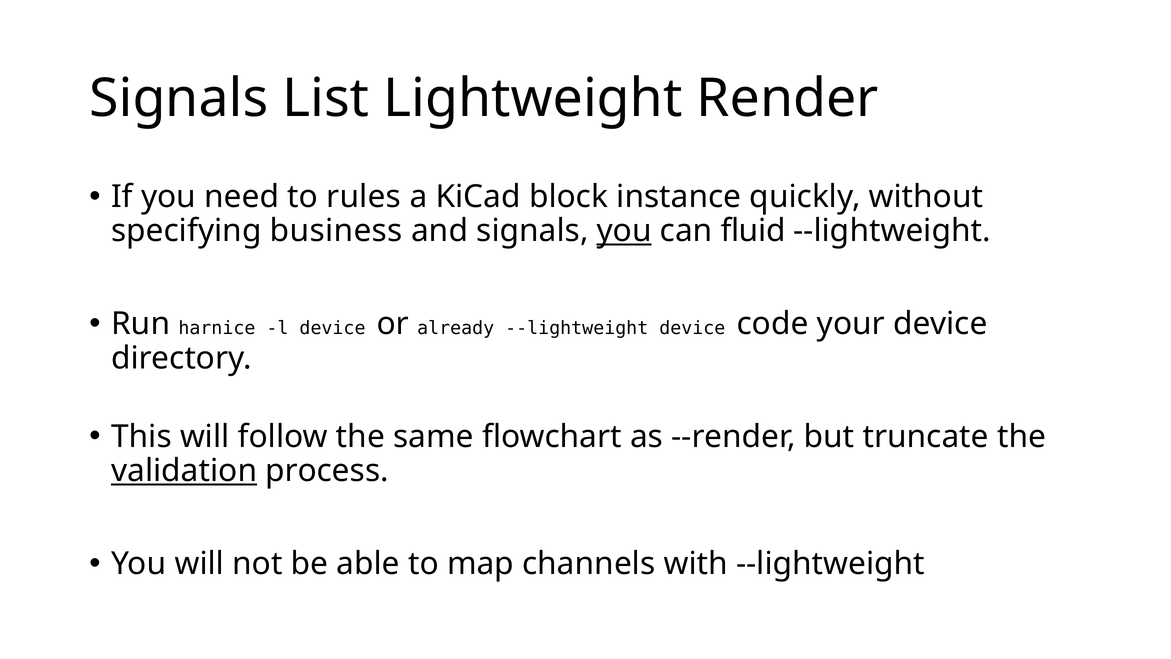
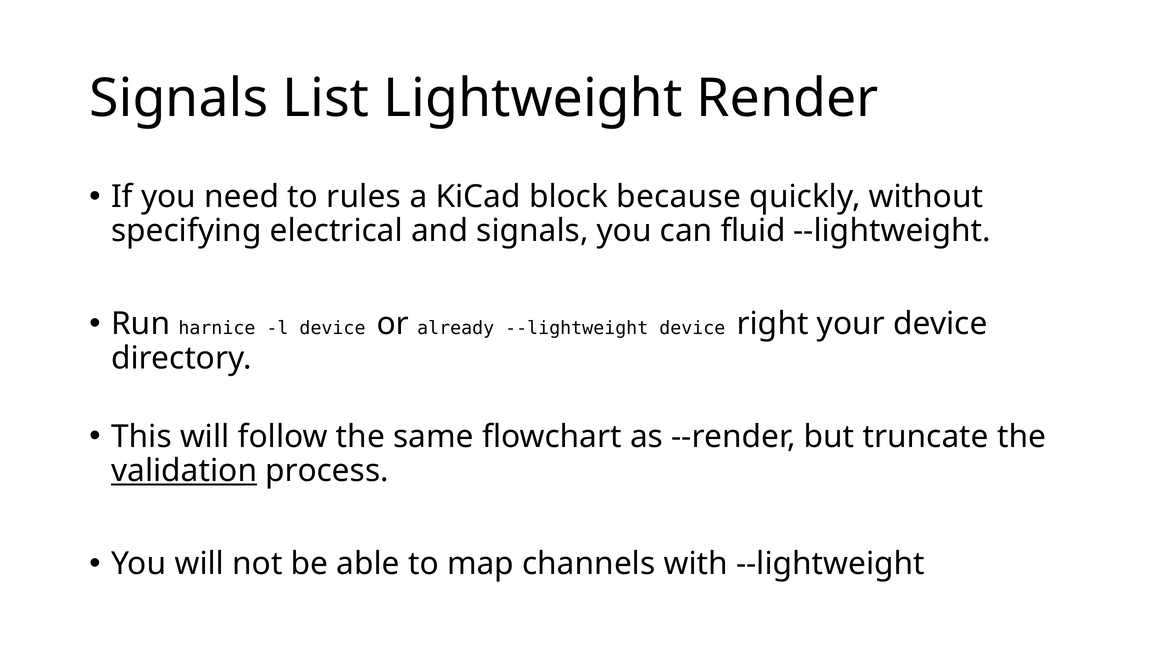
instance: instance -> because
business: business -> electrical
you at (624, 231) underline: present -> none
code: code -> right
